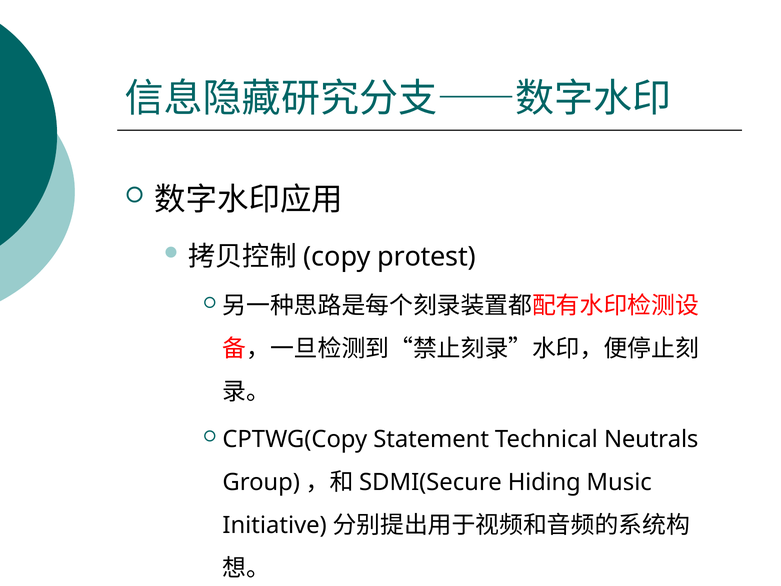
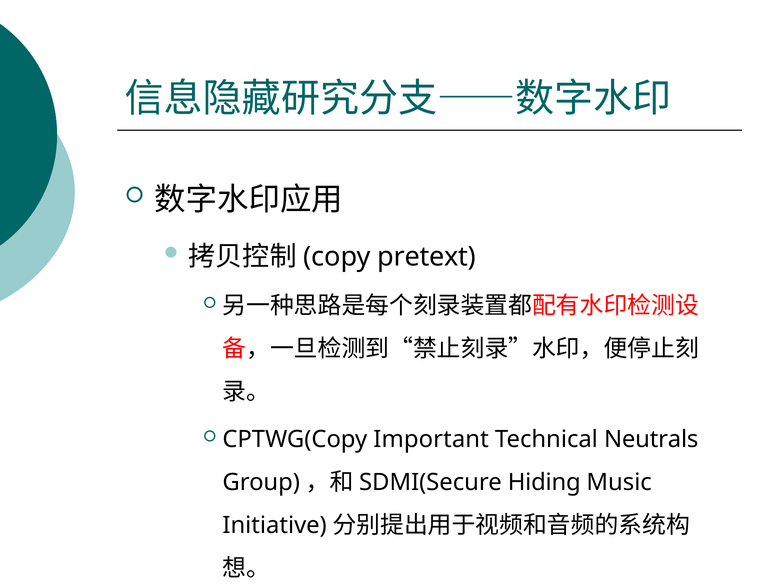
protest: protest -> pretext
Statement: Statement -> Important
